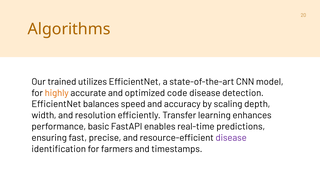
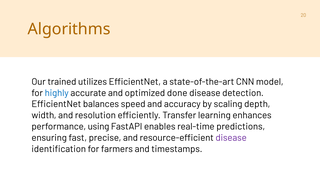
highly colour: orange -> blue
code: code -> done
basic: basic -> using
